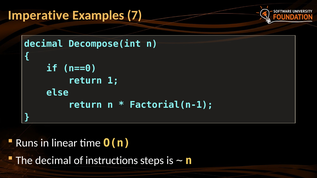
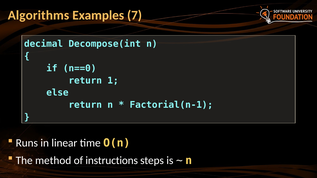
Imperative: Imperative -> Algorithms
The decimal: decimal -> method
